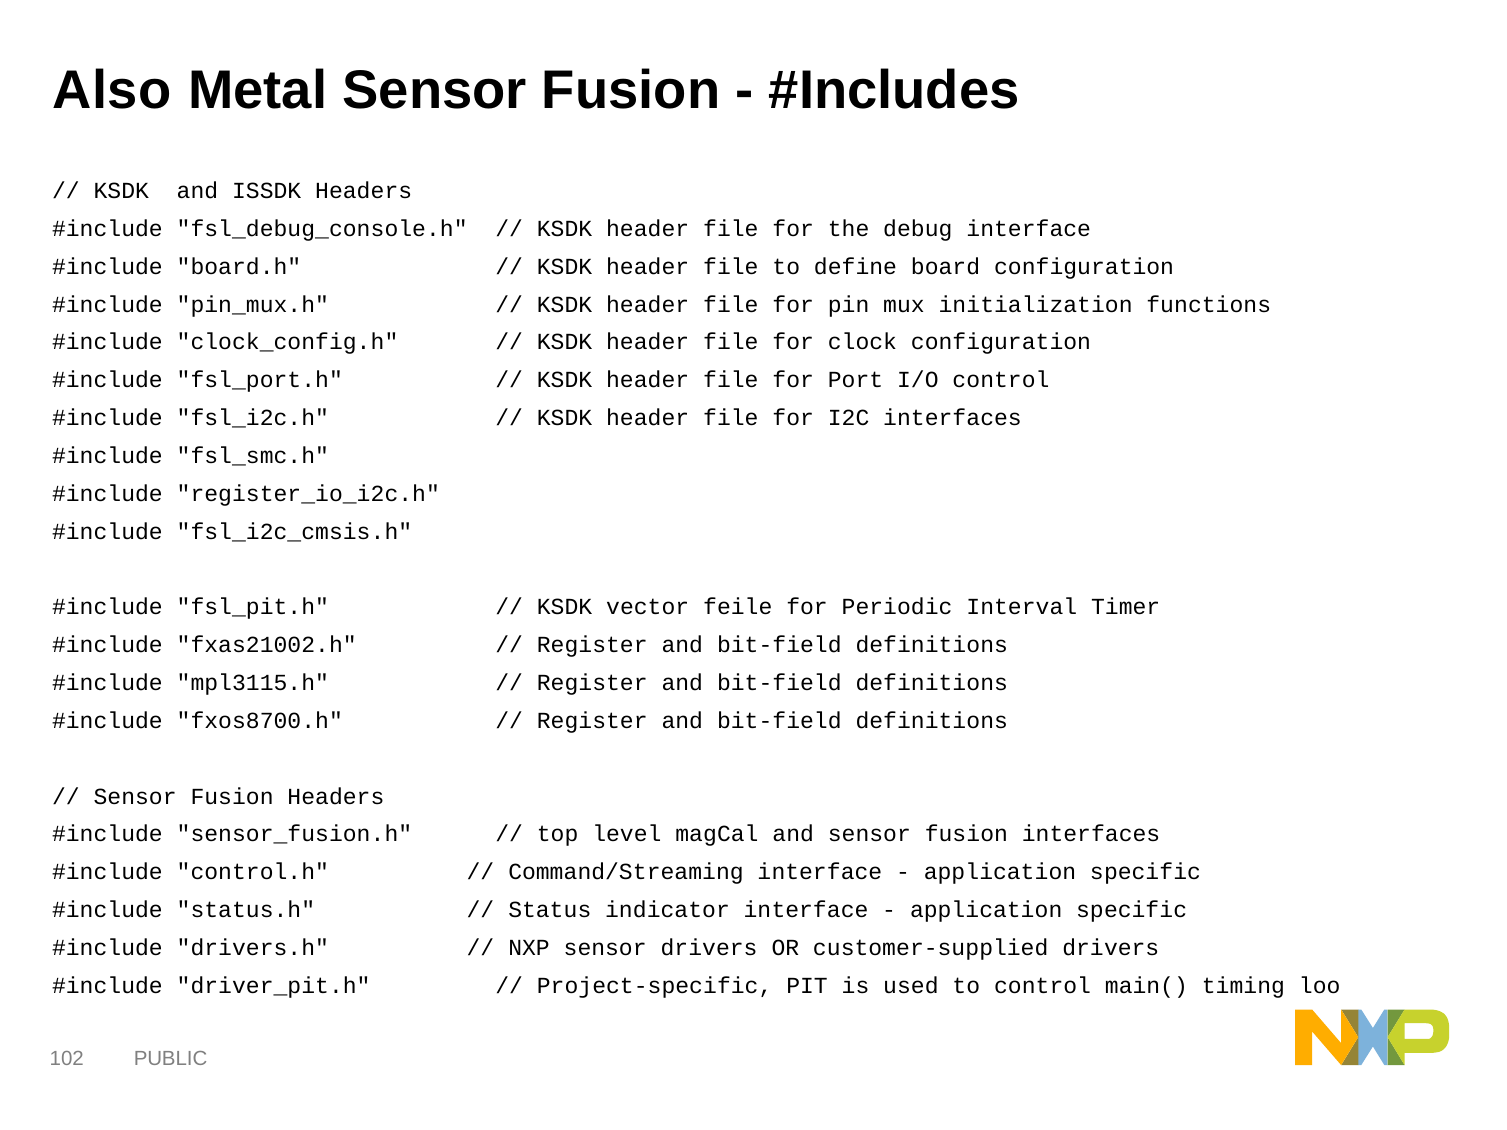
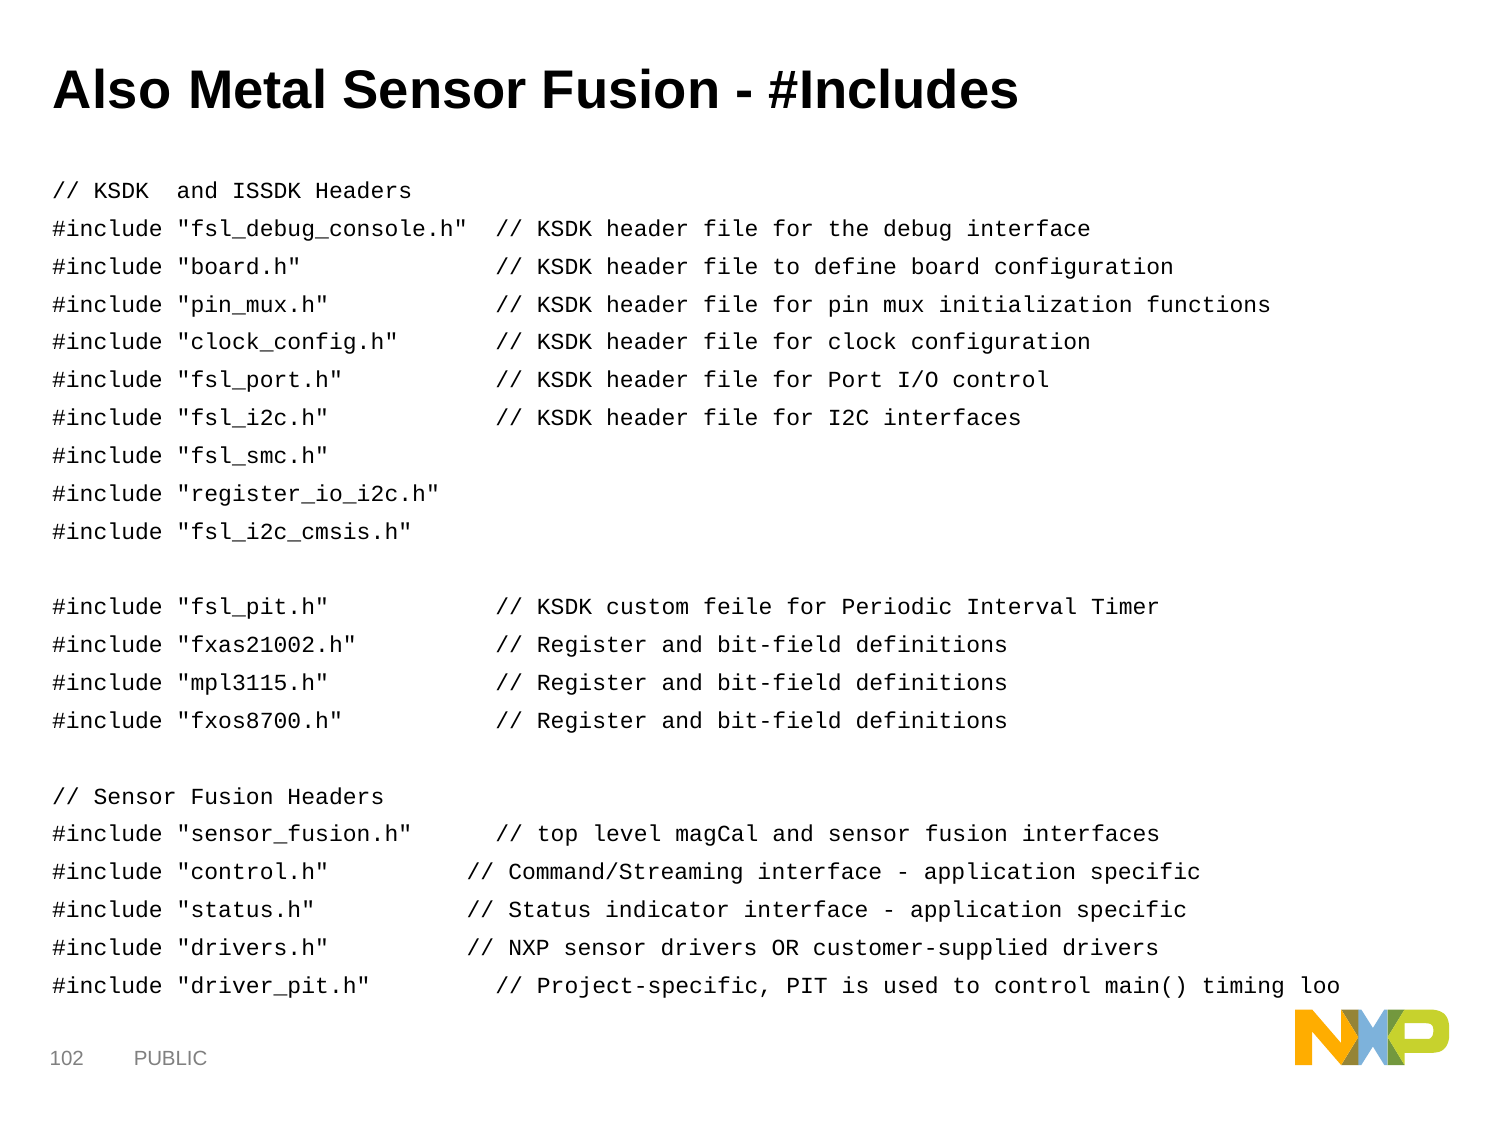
vector: vector -> custom
